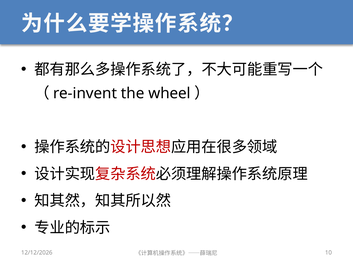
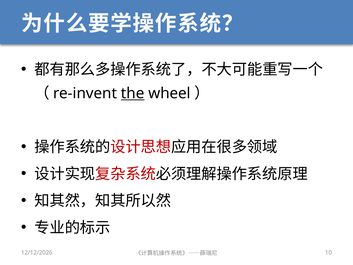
the underline: none -> present
